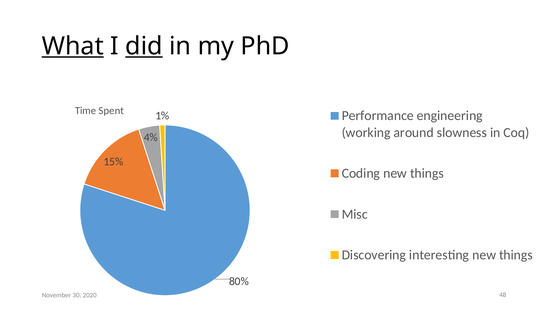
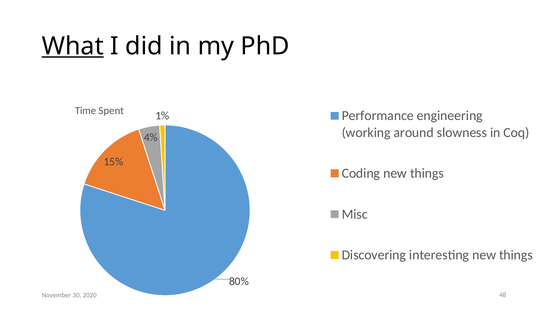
did underline: present -> none
